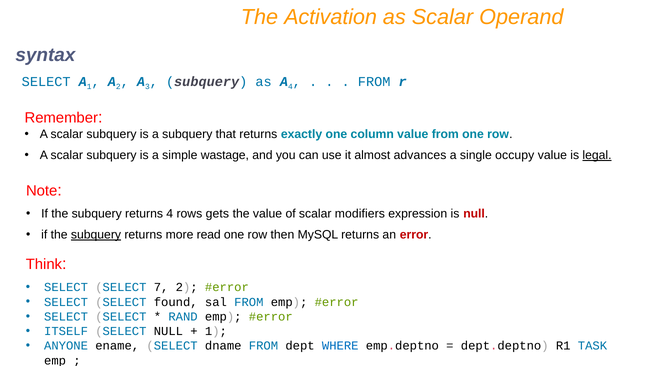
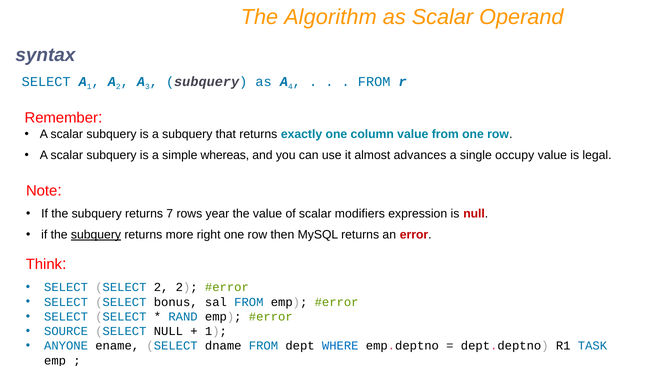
Activation: Activation -> Algorithm
wastage: wastage -> whereas
legal underline: present -> none
returns 4: 4 -> 7
gets: gets -> year
read: read -> right
SELECT 7: 7 -> 2
found: found -> bonus
ITSELF: ITSELF -> SOURCE
